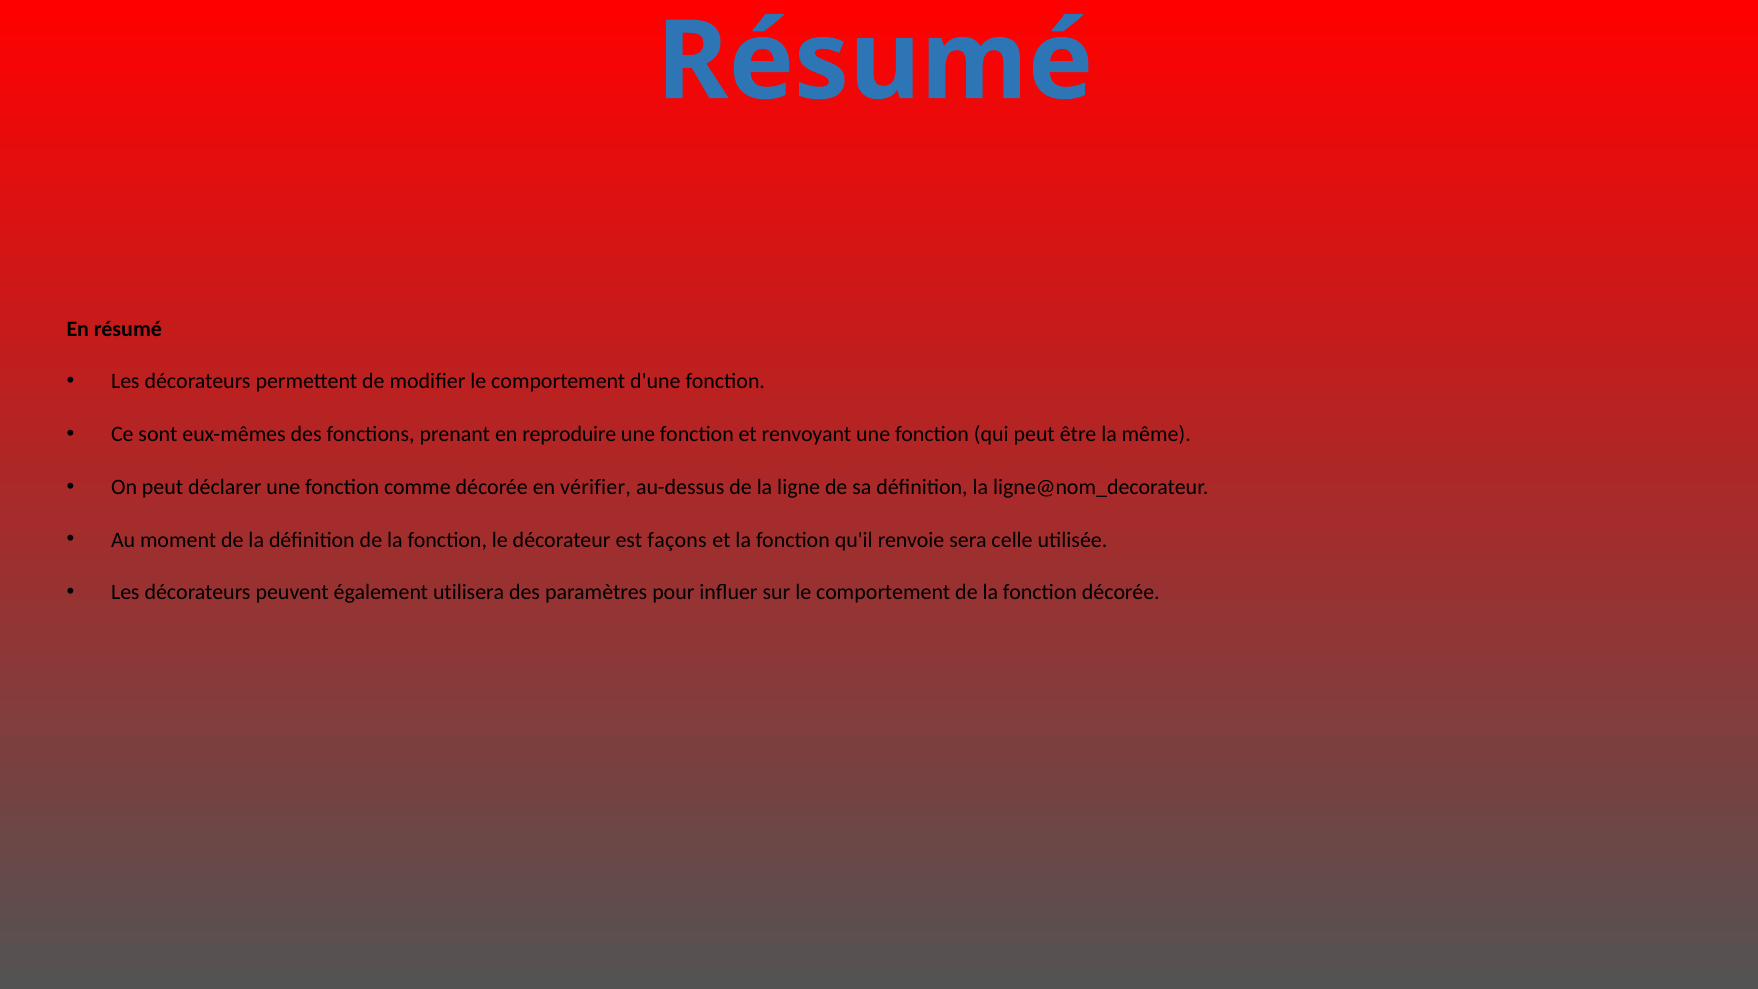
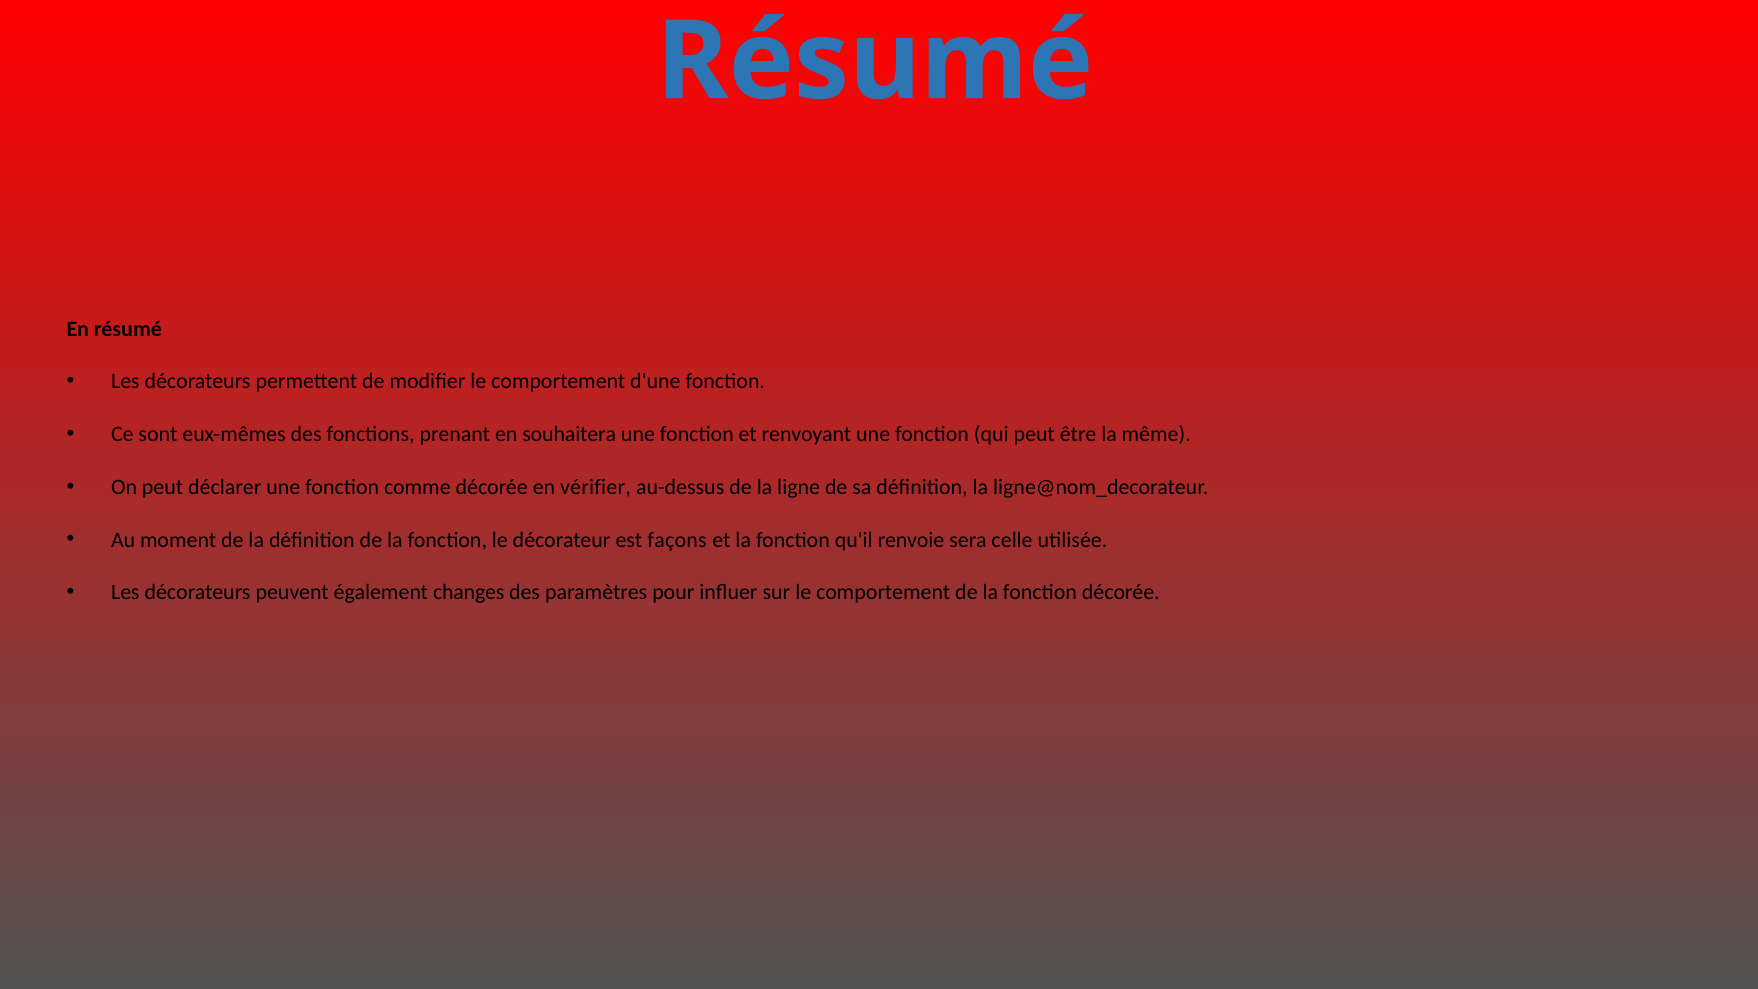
reproduire: reproduire -> souhaitera
utilisera: utilisera -> changes
